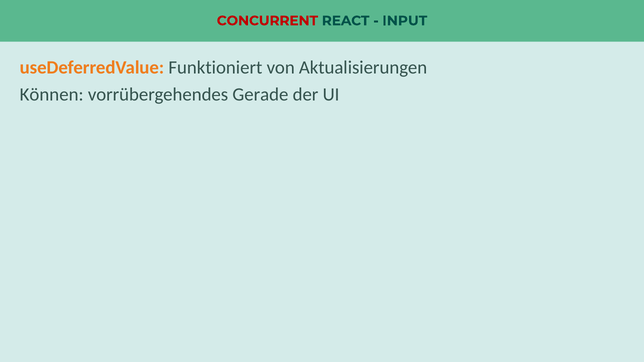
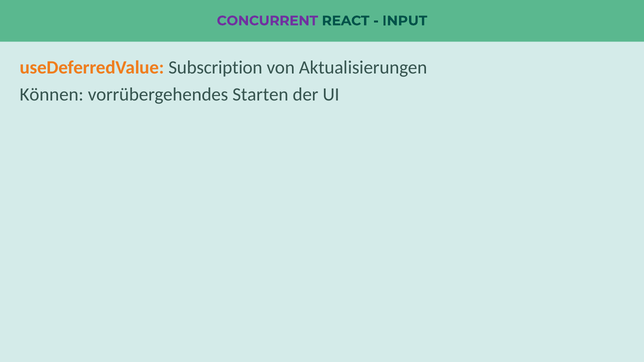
CONCURRENT colour: red -> purple
Funktioniert: Funktioniert -> Subscription
Gerade: Gerade -> Starten
